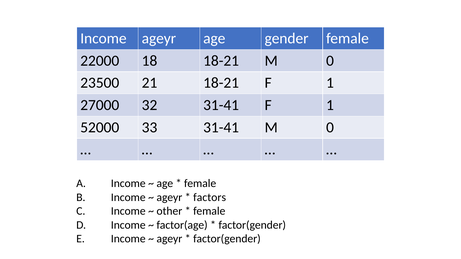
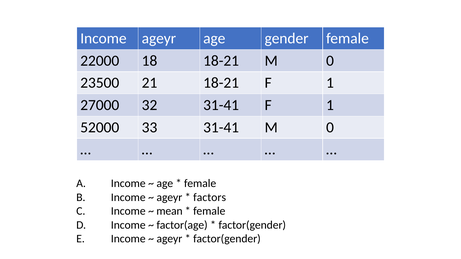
other: other -> mean
